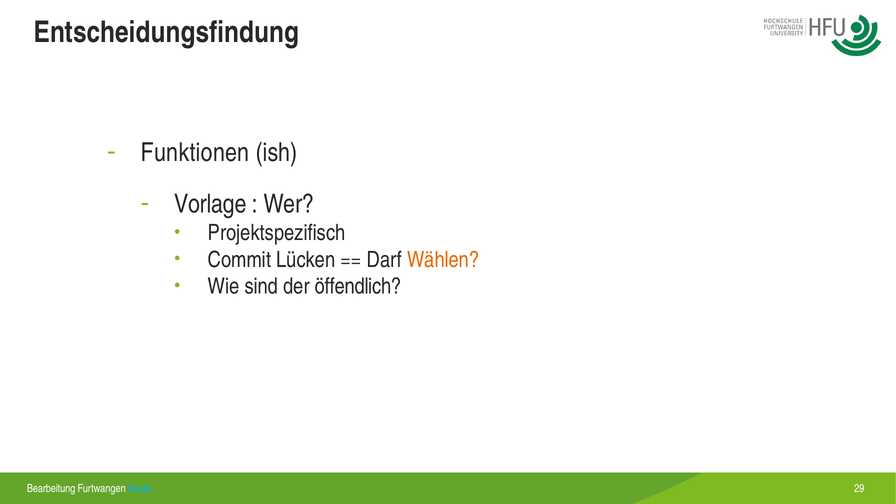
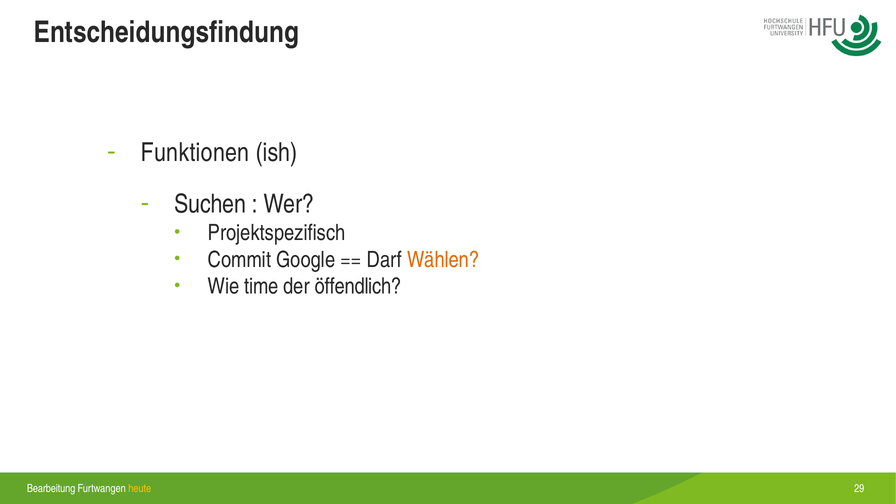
Vorlage: Vorlage -> Suchen
Lücken: Lücken -> Google
sind: sind -> time
heute colour: light blue -> yellow
